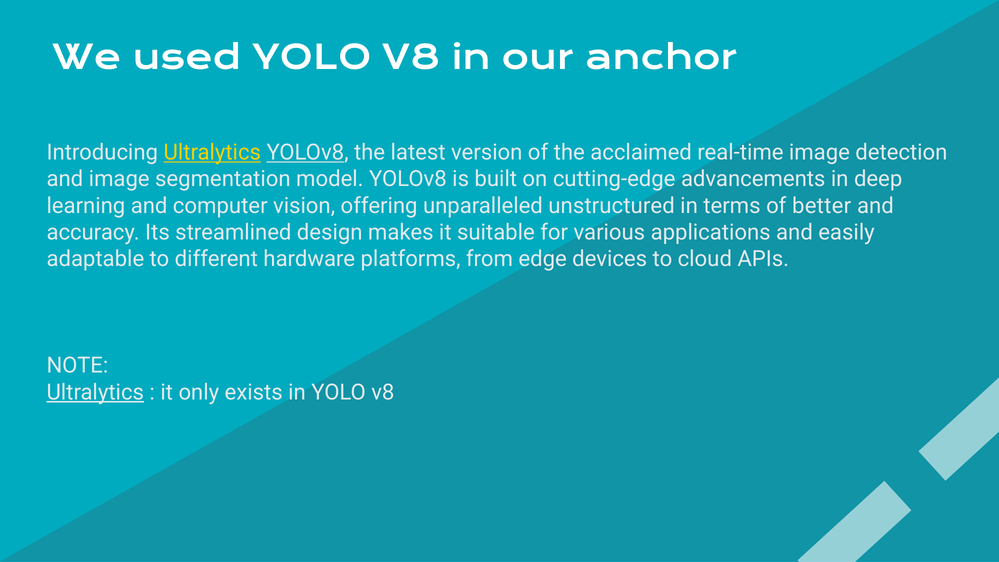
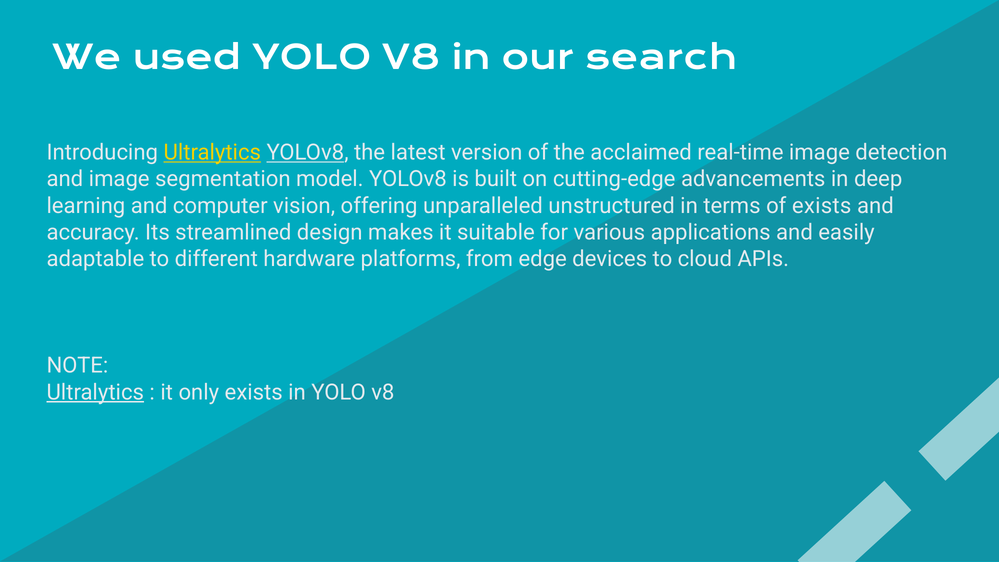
anchor: anchor -> search
of better: better -> exists
